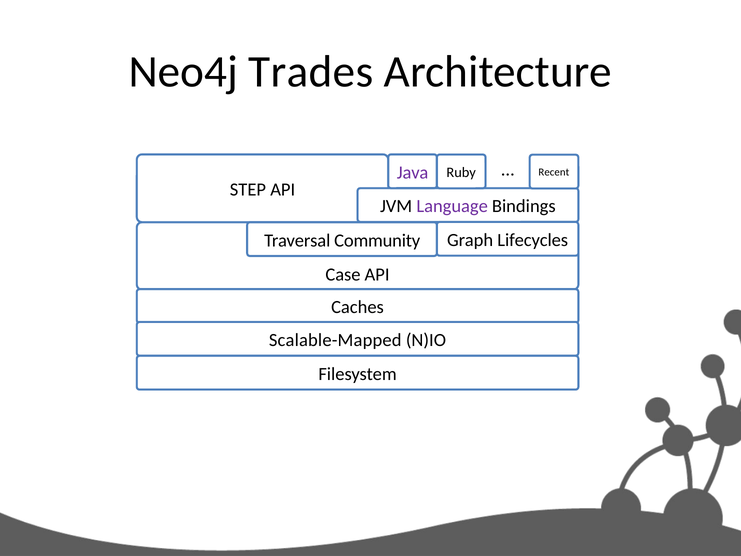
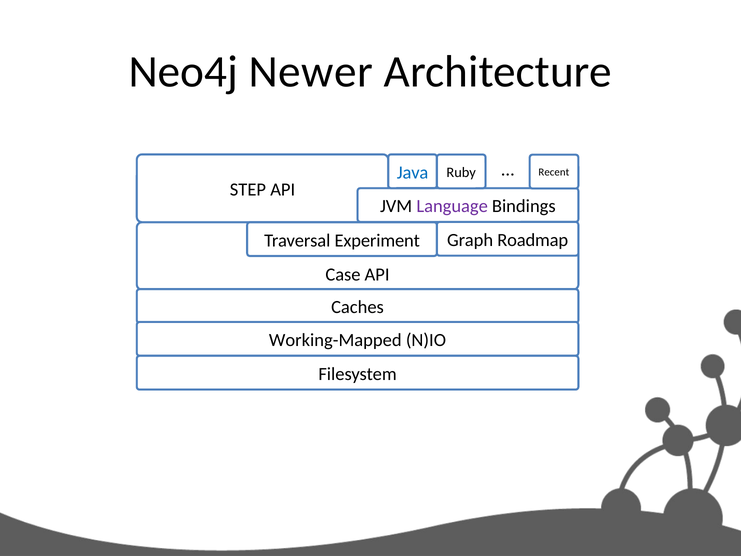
Trades: Trades -> Newer
Java colour: purple -> blue
Lifecycles: Lifecycles -> Roadmap
Community: Community -> Experiment
Scalable-Mapped: Scalable-Mapped -> Working-Mapped
